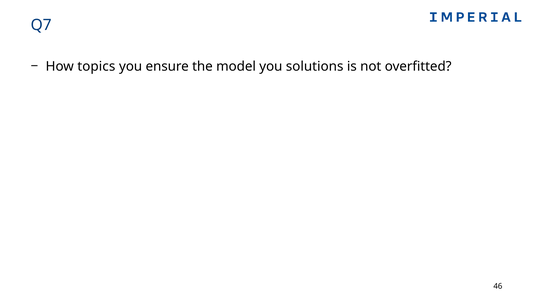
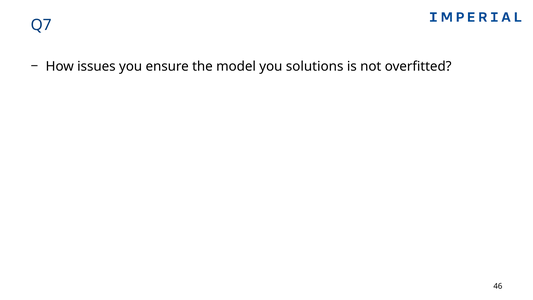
topics: topics -> issues
